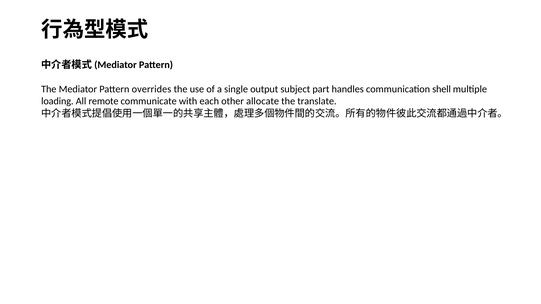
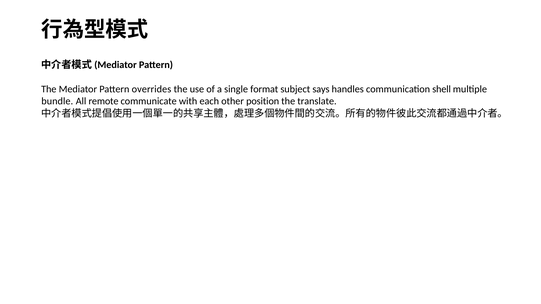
output: output -> format
part: part -> says
loading: loading -> bundle
allocate: allocate -> position
